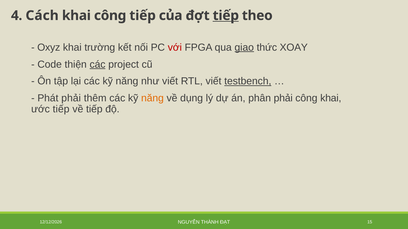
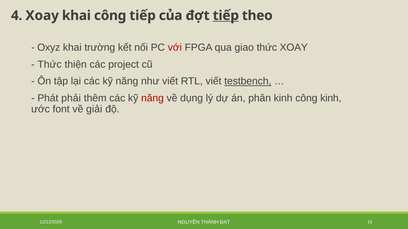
4 Cách: Cách -> Xoay
giao underline: present -> none
Code at (50, 64): Code -> Thức
các at (98, 64) underline: present -> none
năng at (152, 98) colour: orange -> red
phân phải: phải -> kinh
công khai: khai -> kinh
ước tiếp: tiếp -> font
về tiếp: tiếp -> giải
